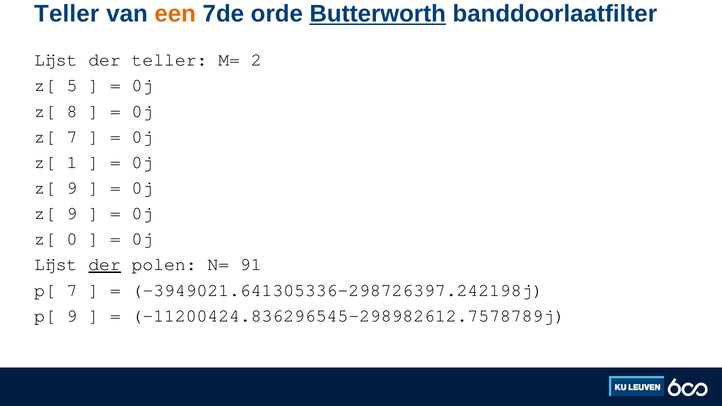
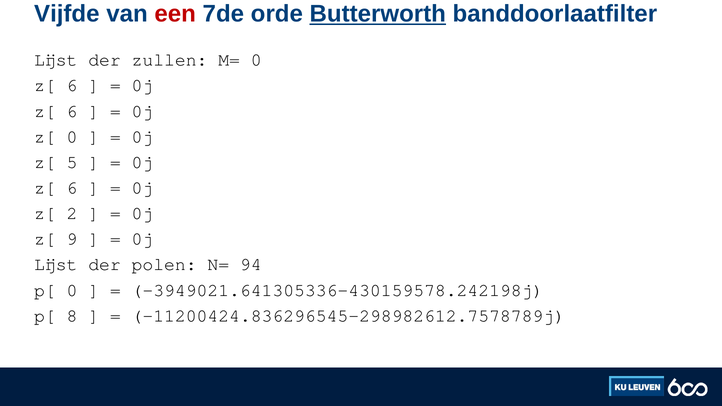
Teller at (67, 14): Teller -> Vijfde
een colour: orange -> red
der teller: teller -> zullen
M= 2: 2 -> 0
5 at (72, 86): 5 -> 6
8 at (72, 111): 8 -> 6
z[ 7: 7 -> 0
1: 1 -> 5
9 at (72, 188): 9 -> 6
9 at (72, 213): 9 -> 2
0: 0 -> 9
der at (105, 265) underline: present -> none
91: 91 -> 94
p[ 7: 7 -> 0
-3949021.641305336-298726397.242198j: -3949021.641305336-298726397.242198j -> -3949021.641305336-430159578.242198j
p[ 9: 9 -> 8
